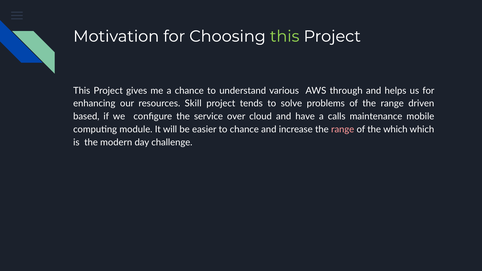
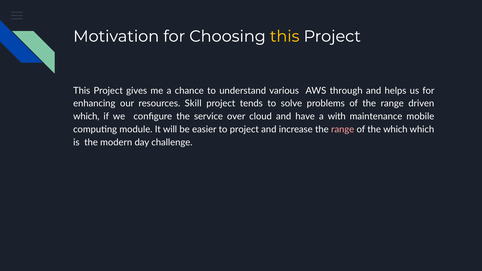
this at (285, 36) colour: light green -> yellow
based at (86, 116): based -> which
calls: calls -> with
to chance: chance -> project
